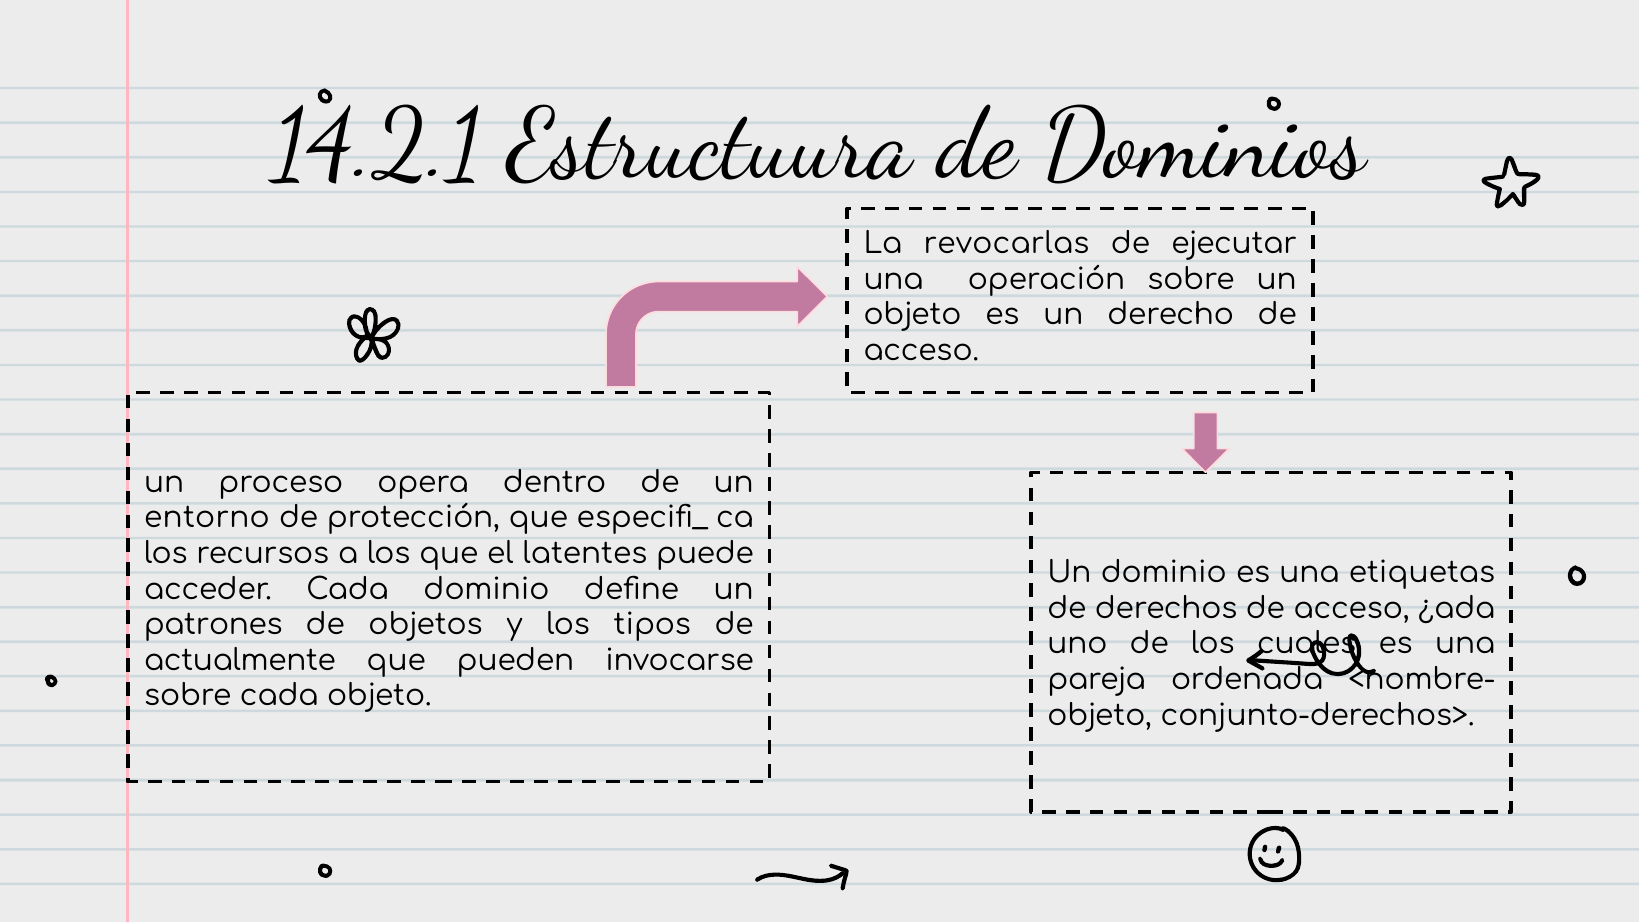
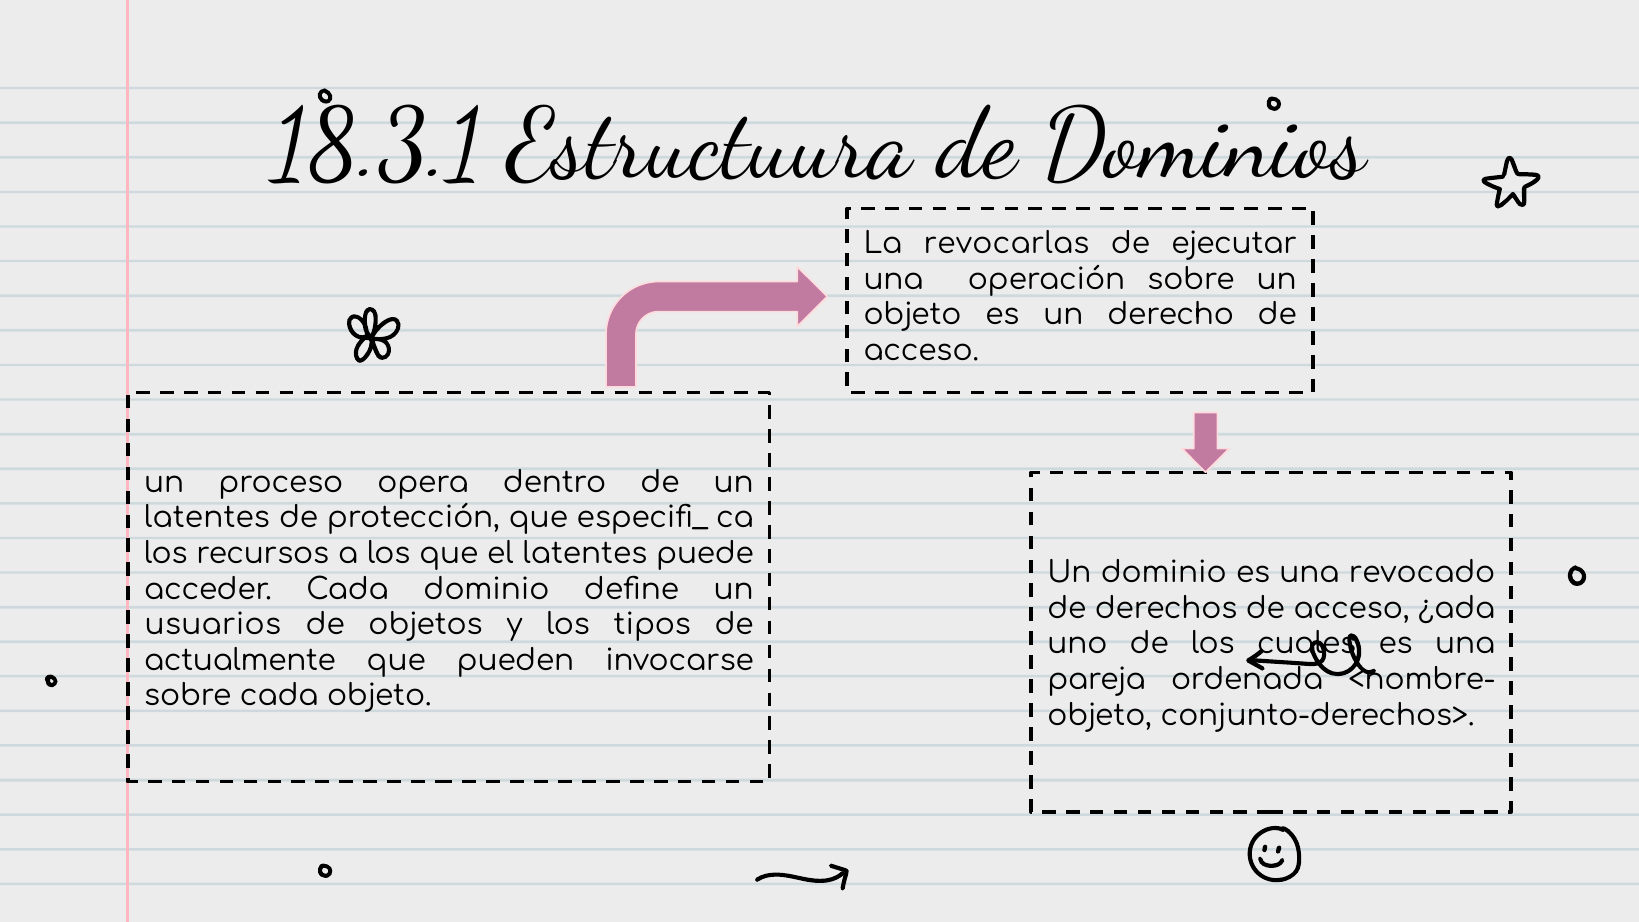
14.2.1: 14.2.1 -> 18.3.1
entorno at (207, 518): entorno -> latentes
etiquetas: etiquetas -> revocado
patrones: patrones -> usuarios
